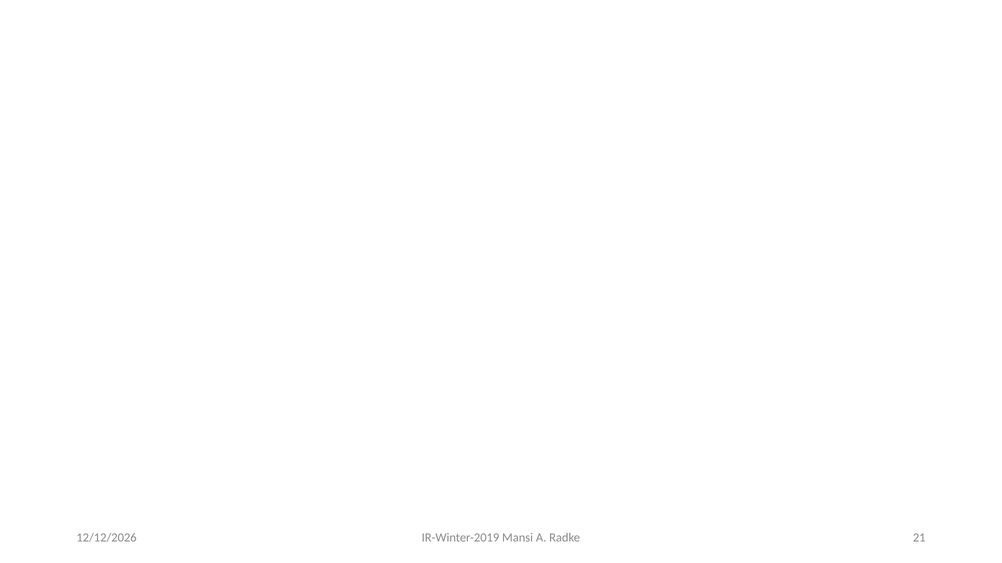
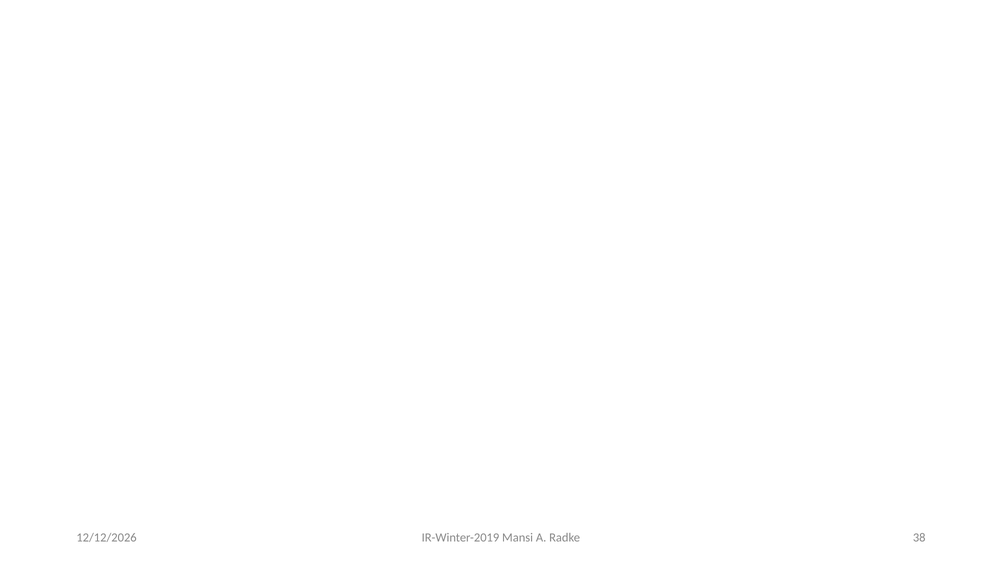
21: 21 -> 38
